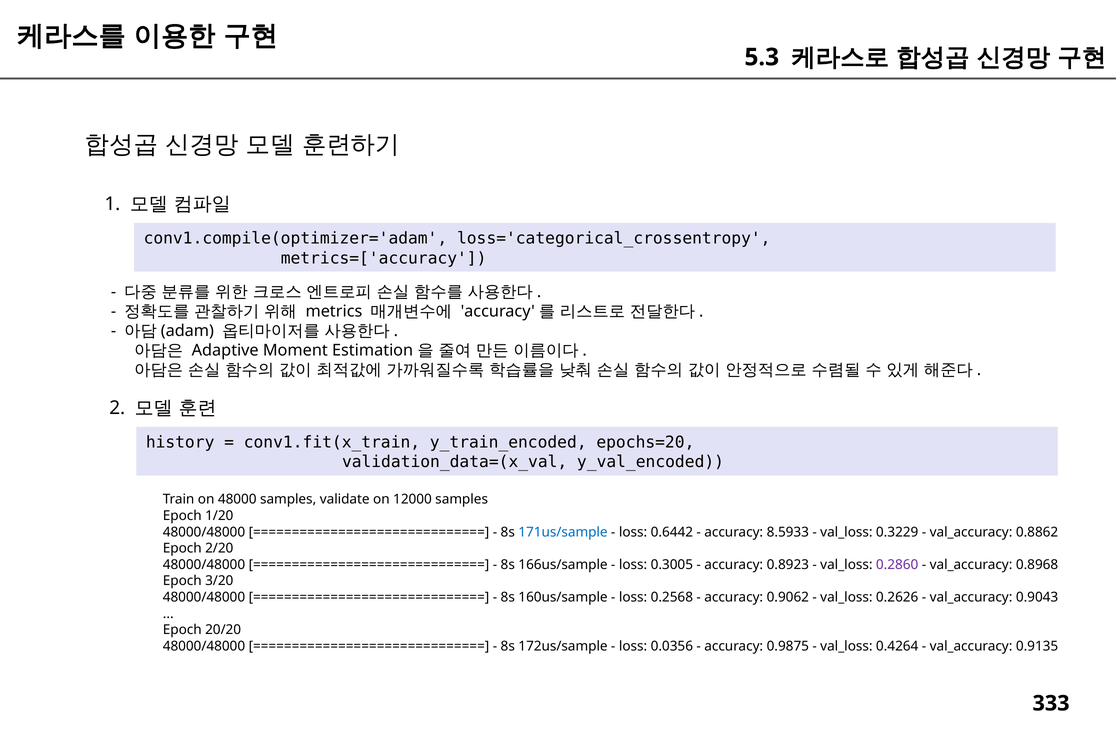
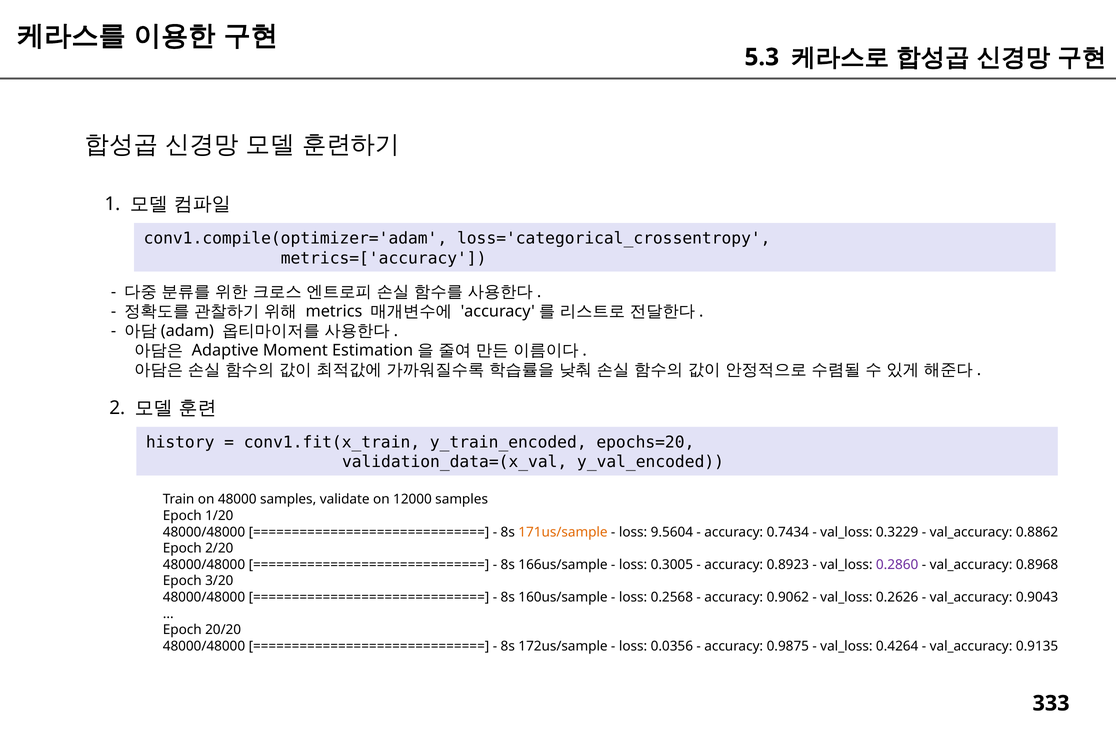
171us/sample colour: blue -> orange
0.6442: 0.6442 -> 9.5604
8.5933: 8.5933 -> 0.7434
